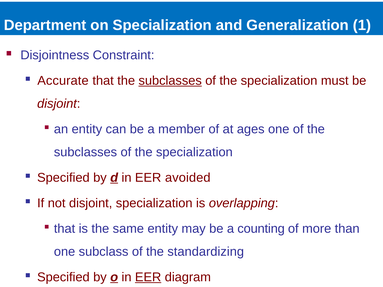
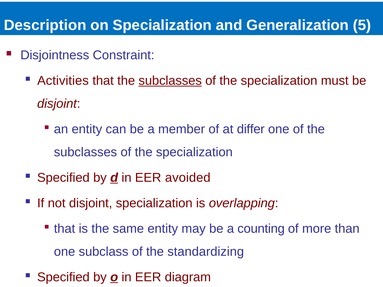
Department: Department -> Description
1: 1 -> 5
Accurate: Accurate -> Activities
ages: ages -> differ
EER at (148, 277) underline: present -> none
